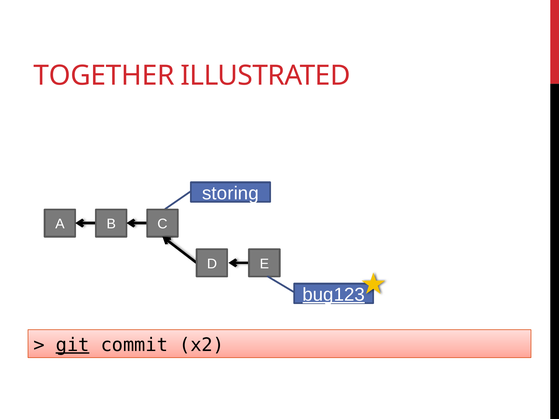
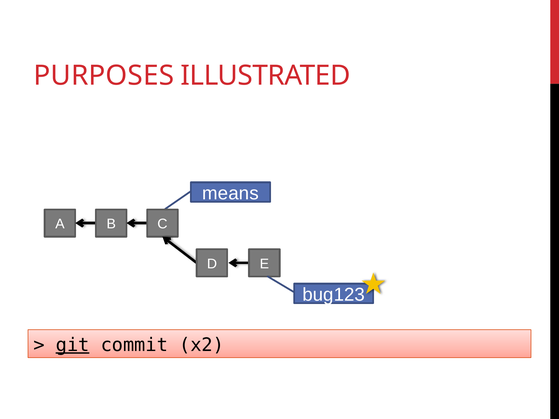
TOGETHER: TOGETHER -> PURPOSES
storing: storing -> means
bug123 underline: present -> none
